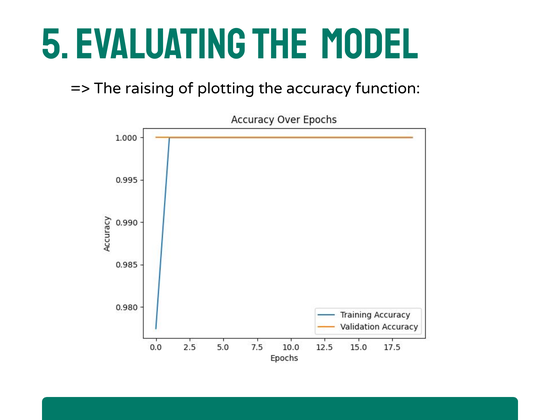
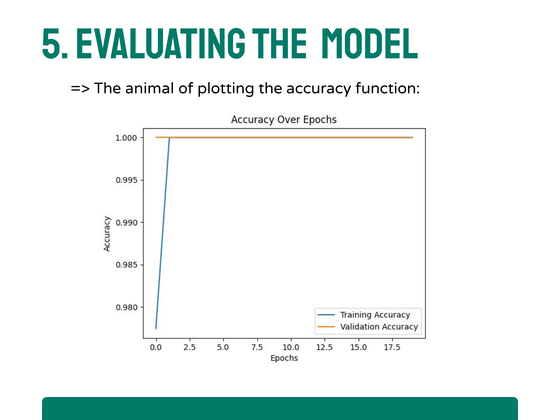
raising: raising -> animal
